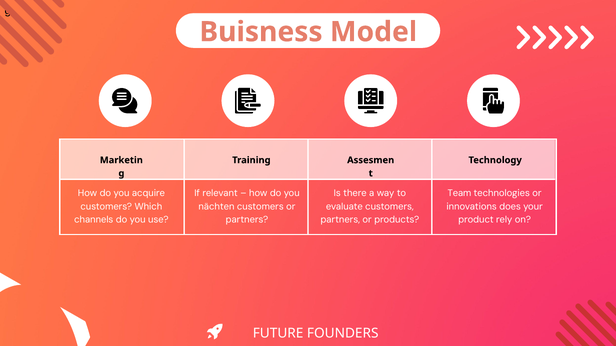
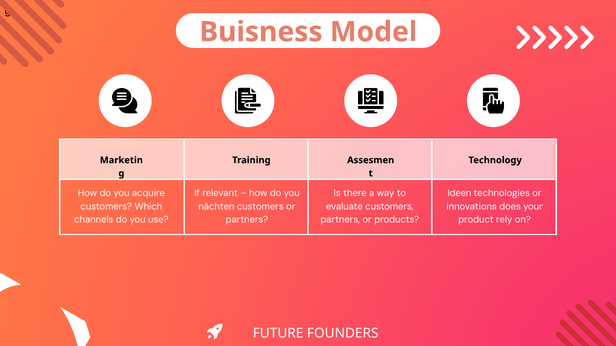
Team: Team -> Ideen
